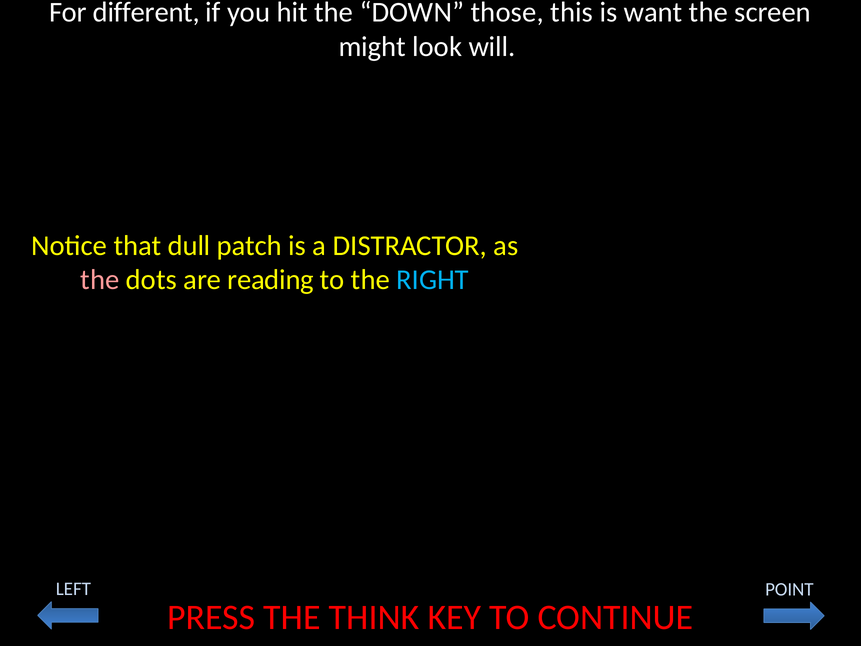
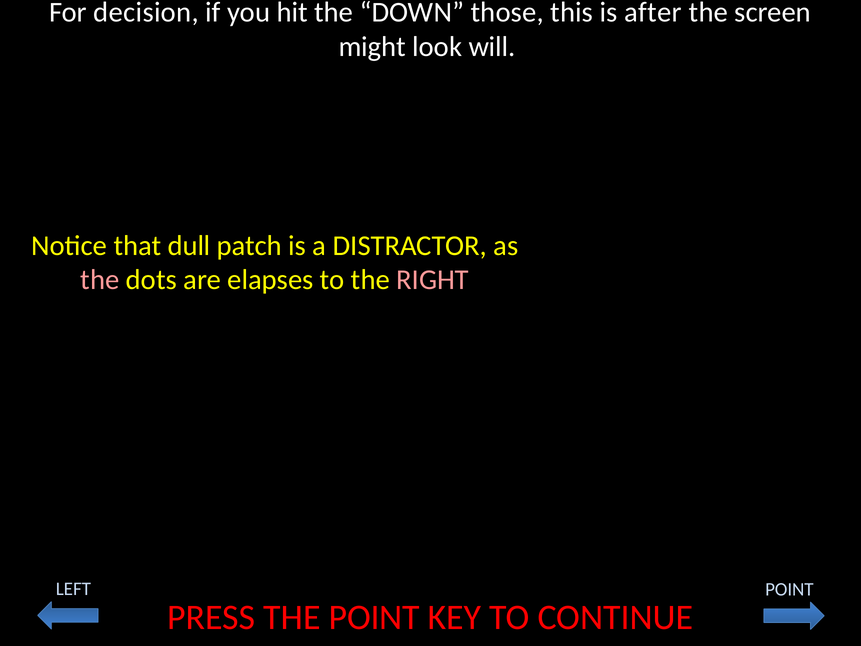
different: different -> decision
want: want -> after
reading: reading -> elapses
RIGHT colour: light blue -> pink
THE THINK: THINK -> POINT
